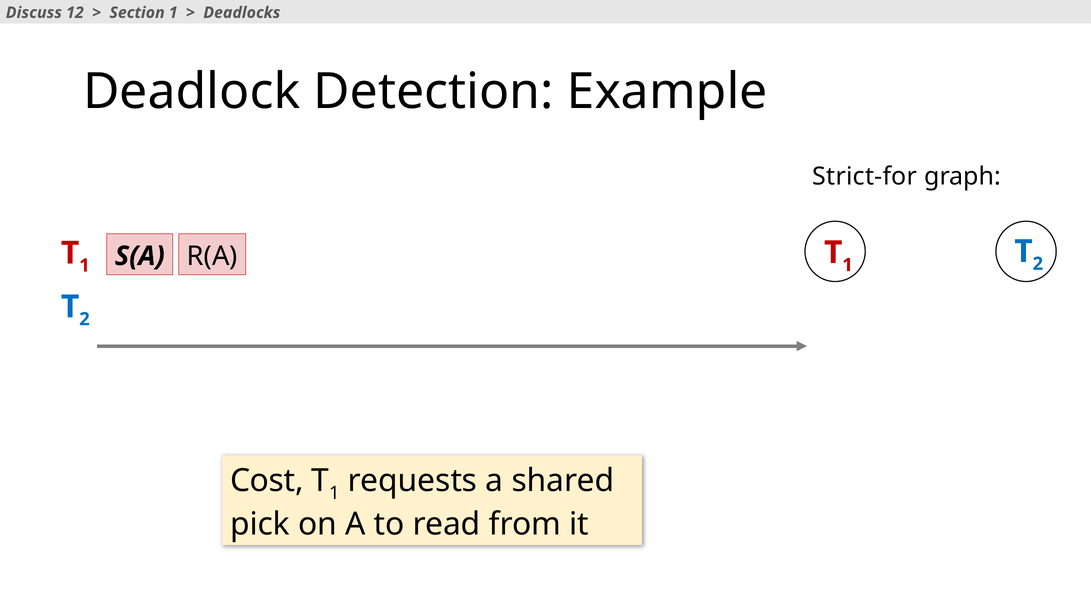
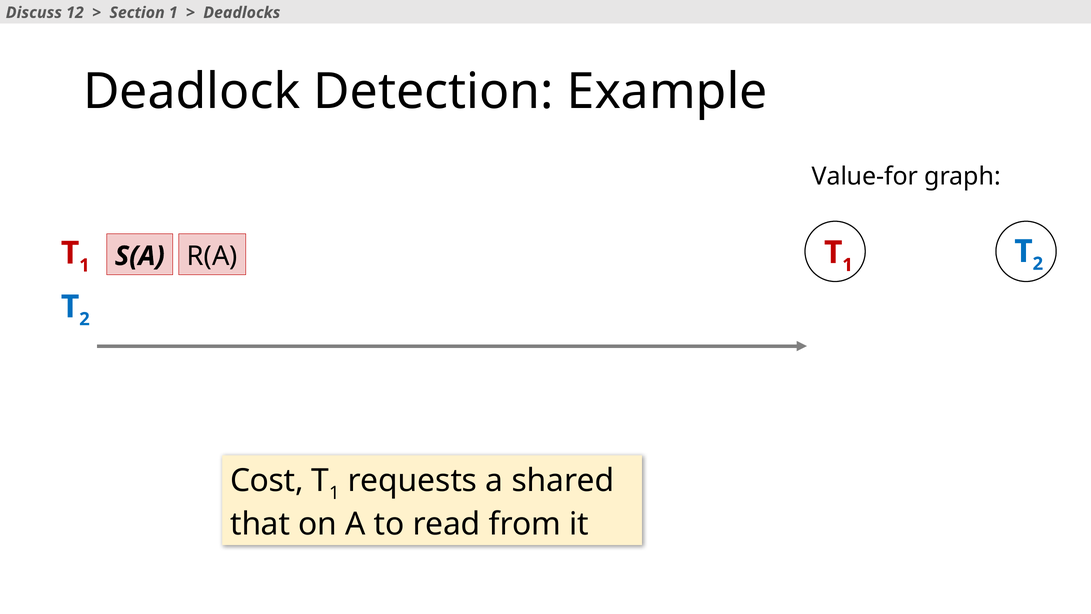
Strict-for: Strict-for -> Value-for
pick: pick -> that
